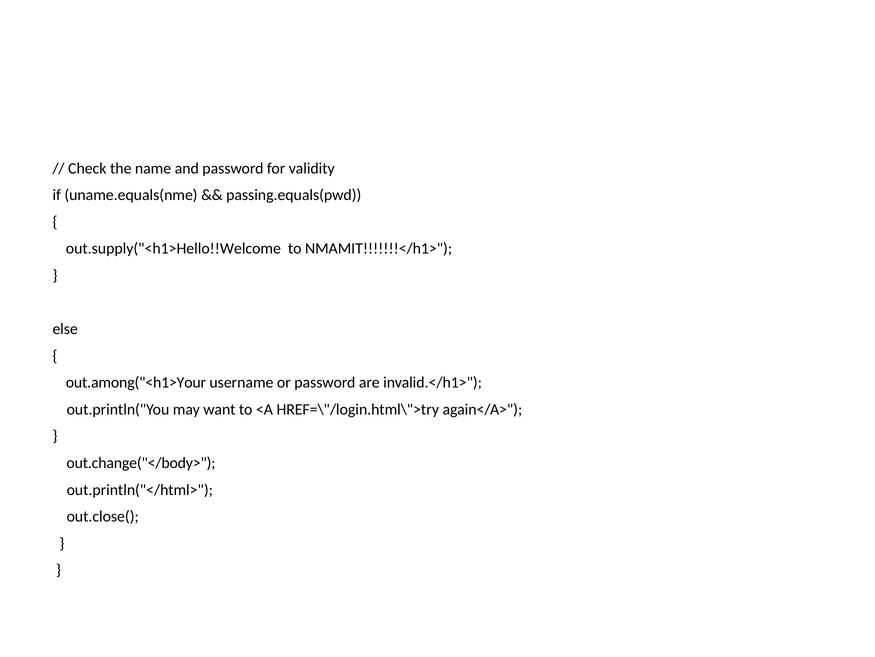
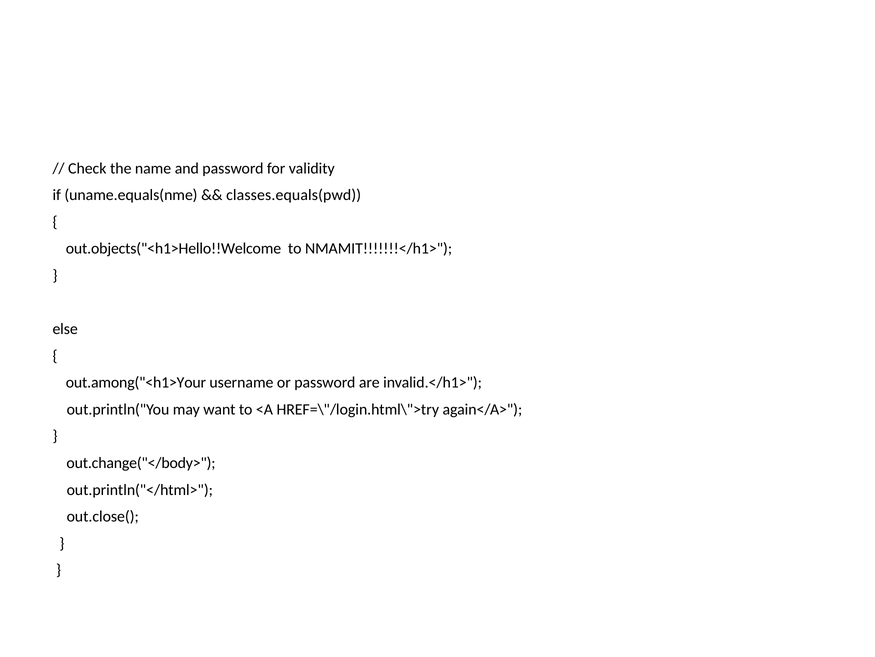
passing.equals(pwd: passing.equals(pwd -> classes.equals(pwd
out.supply("<h1>Hello!!Welcome: out.supply("<h1>Hello!!Welcome -> out.objects("<h1>Hello!!Welcome
